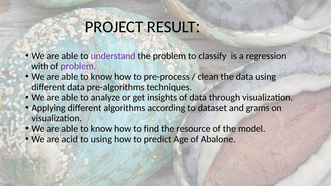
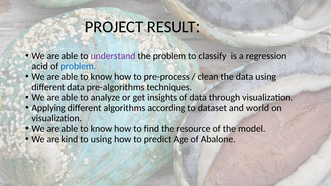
with: with -> acid
problem at (78, 66) colour: purple -> blue
grams: grams -> world
acid: acid -> kind
